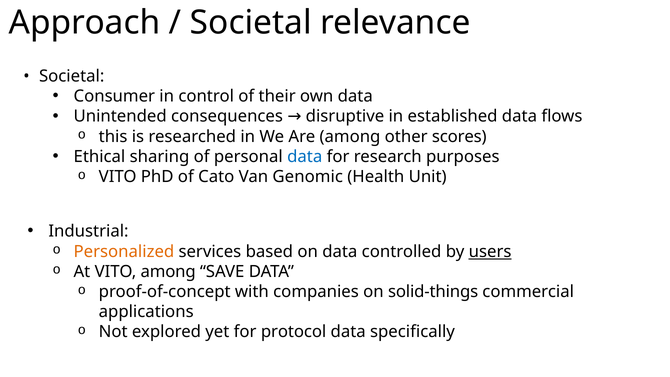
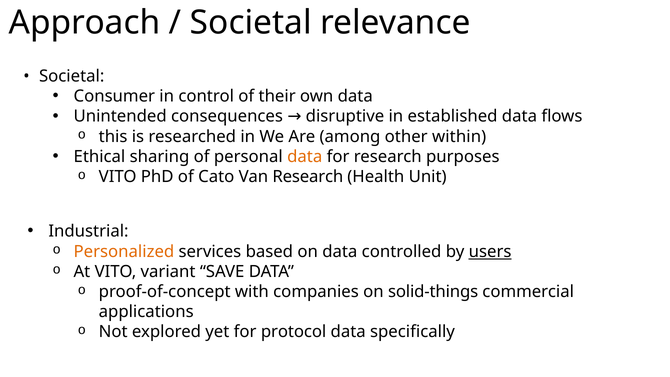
scores: scores -> within
data at (305, 157) colour: blue -> orange
Van Genomic: Genomic -> Research
VITO among: among -> variant
